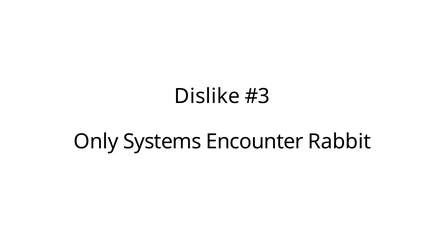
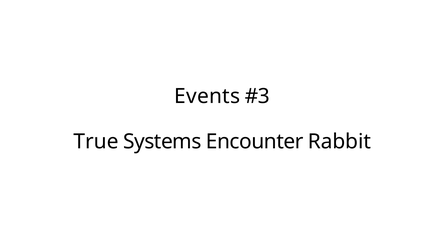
Dislike: Dislike -> Events
Only: Only -> True
